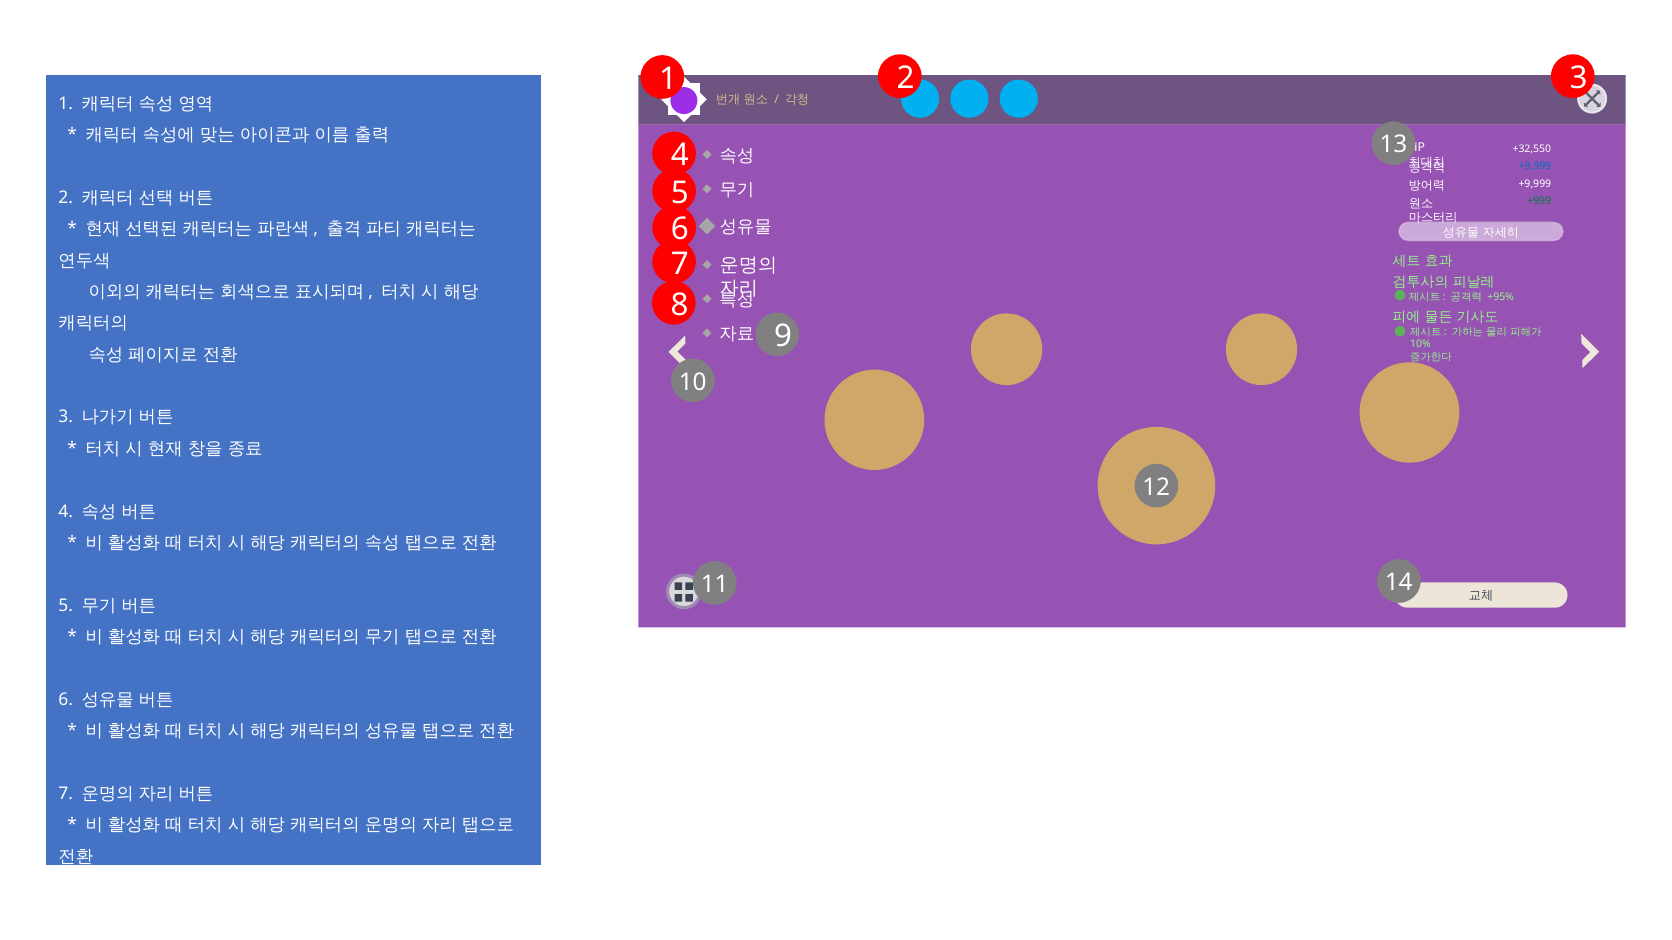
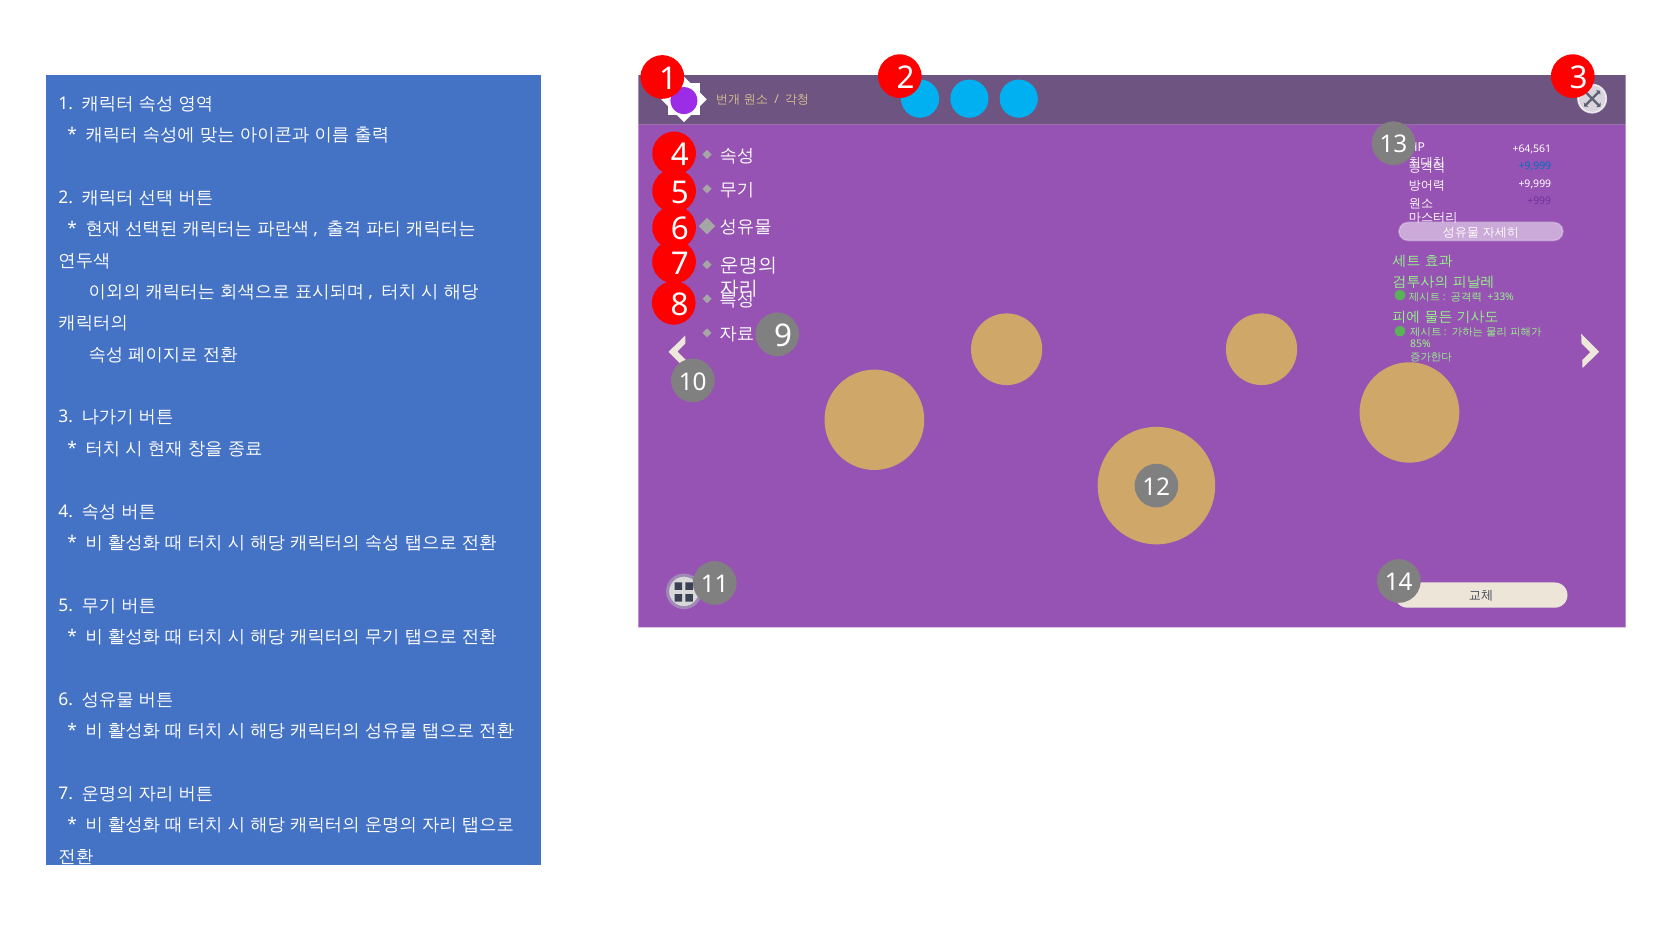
+32,550: +32,550 -> +64,561
+999 colour: green -> purple
+95%: +95% -> +33%
10%: 10% -> 85%
